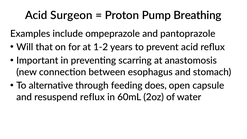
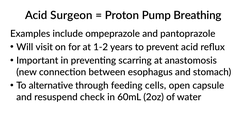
that: that -> visit
does: does -> cells
resuspend reflux: reflux -> check
